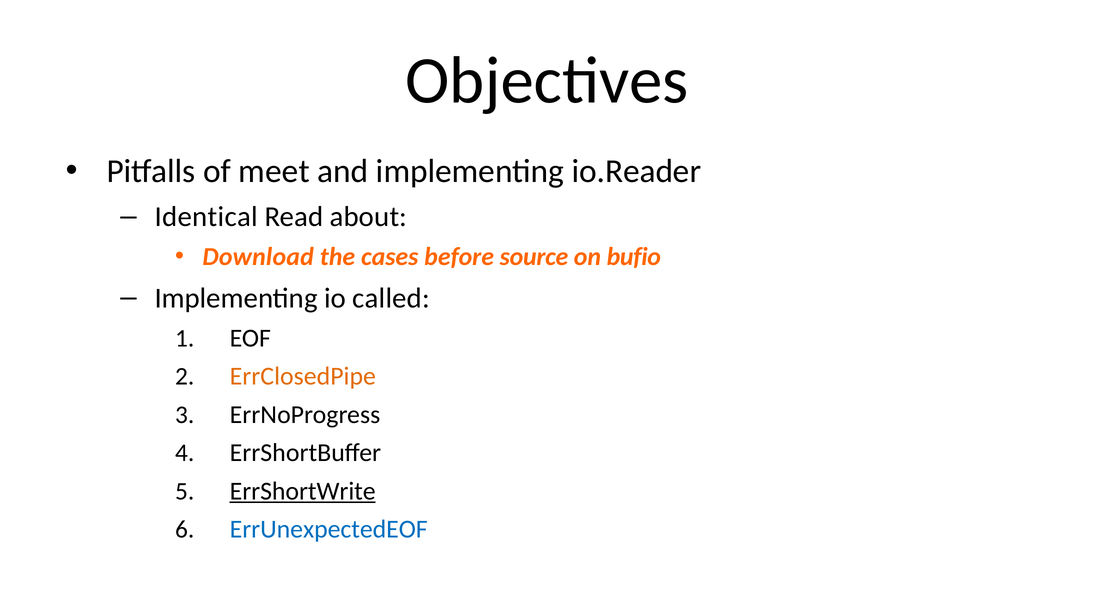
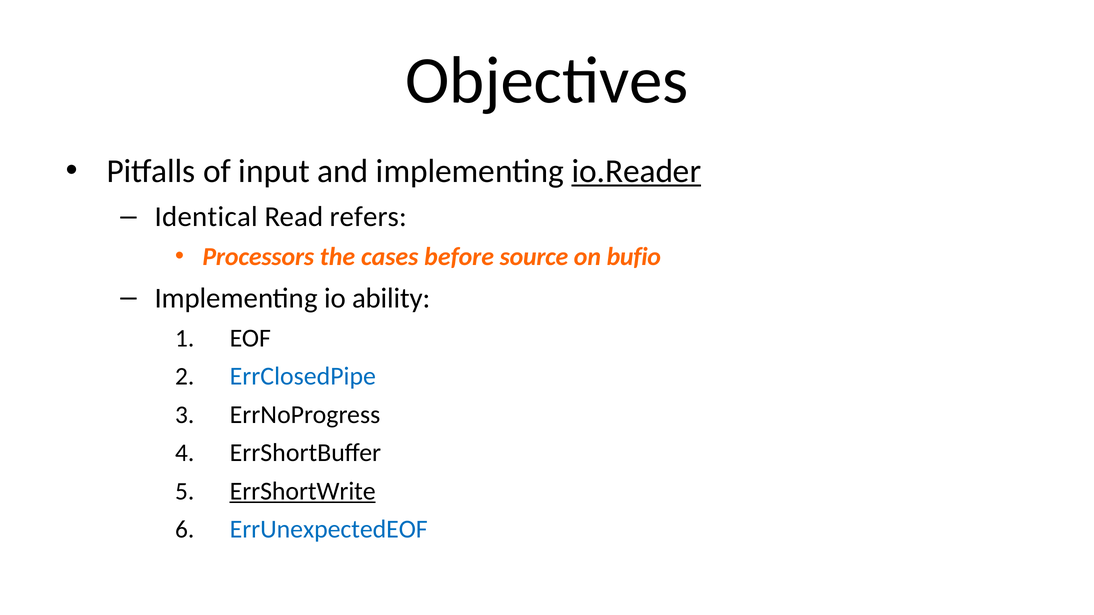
meet: meet -> input
io.Reader underline: none -> present
about: about -> refers
Download: Download -> Processors
called: called -> ability
ErrClosedPipe colour: orange -> blue
